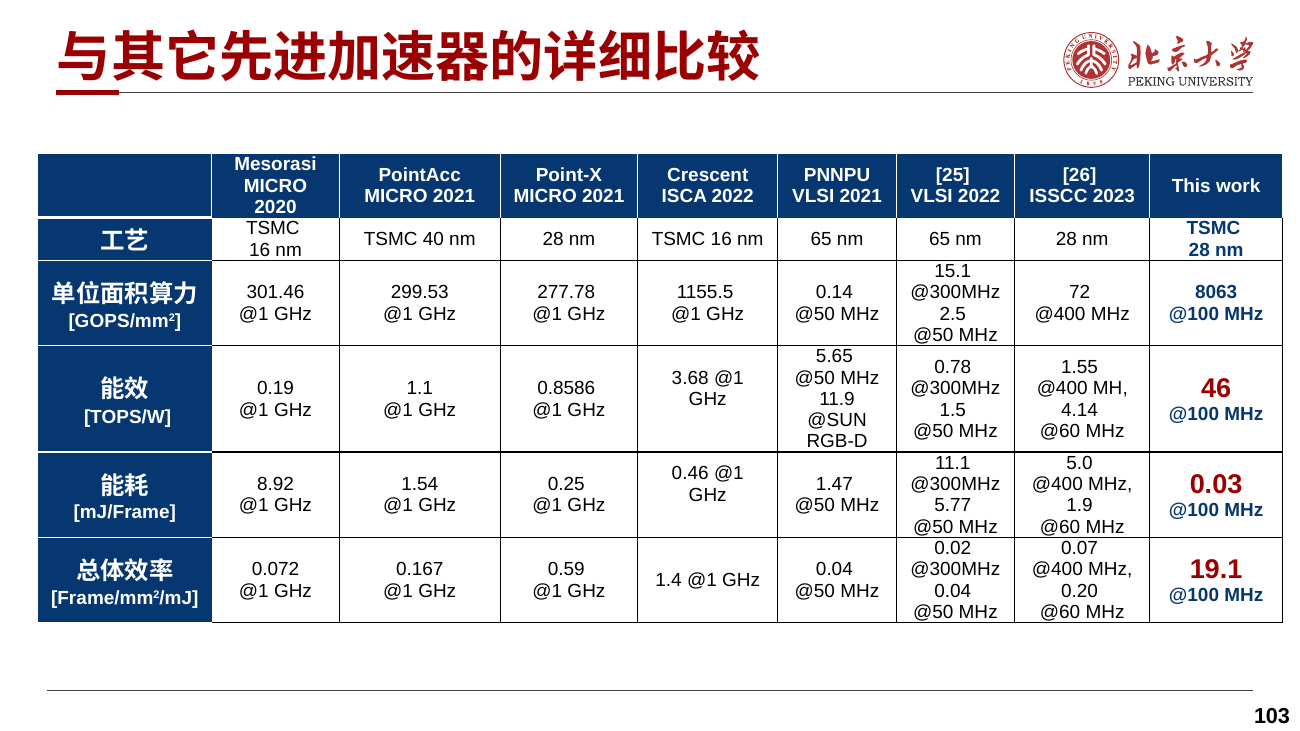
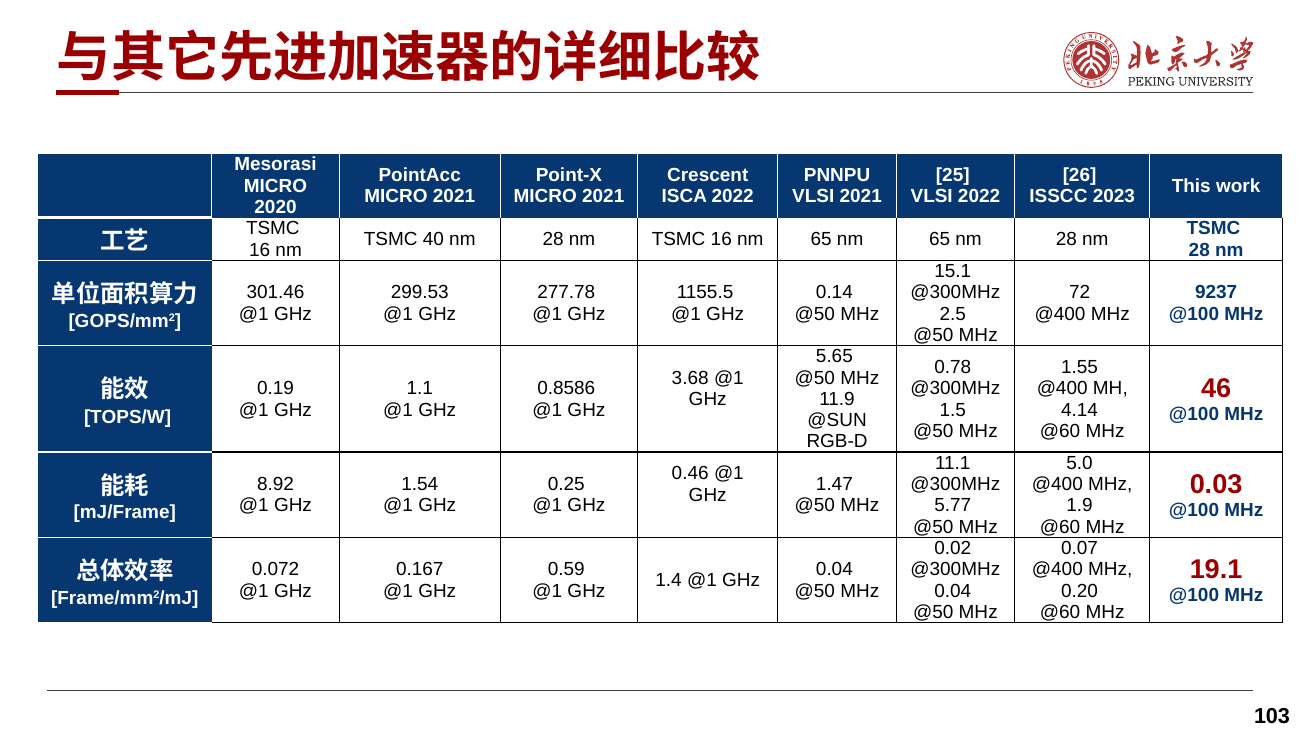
8063: 8063 -> 9237
